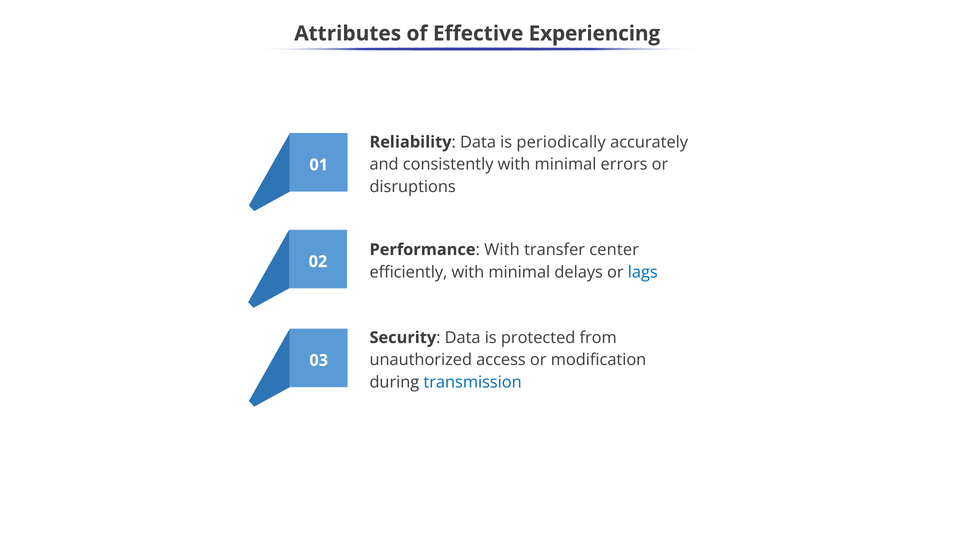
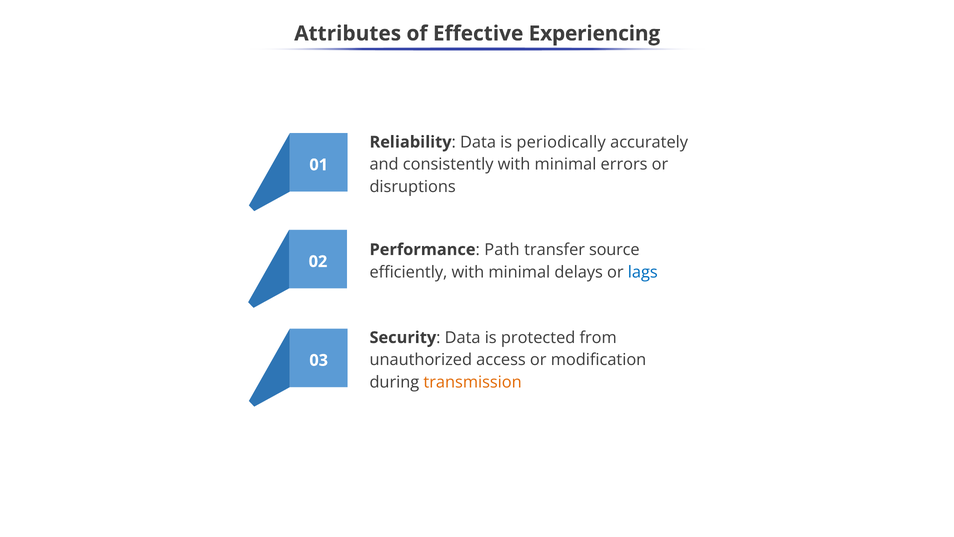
Performance With: With -> Path
center: center -> source
transmission colour: blue -> orange
